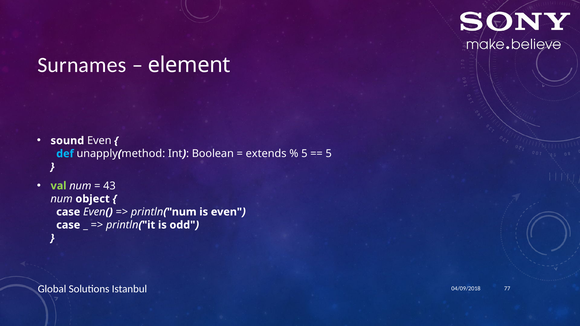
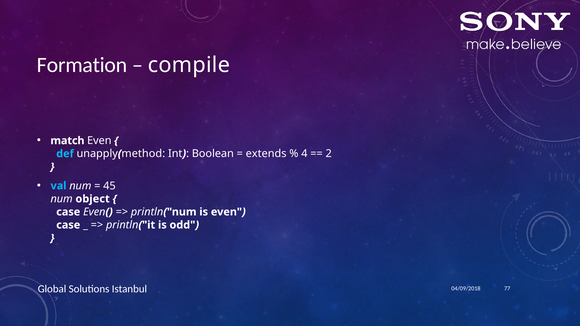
Surnames: Surnames -> Formation
element: element -> compile
sound: sound -> match
5 at (304, 154): 5 -> 4
5 at (329, 154): 5 -> 2
val colour: light green -> light blue
43: 43 -> 45
